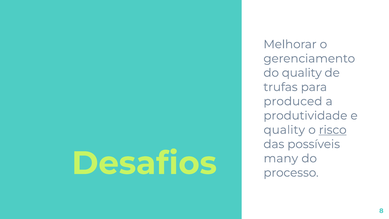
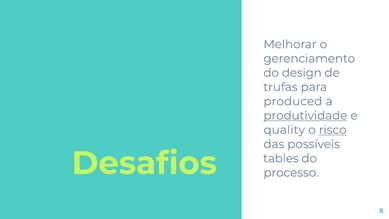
do quality: quality -> design
produtividade underline: none -> present
many: many -> tables
